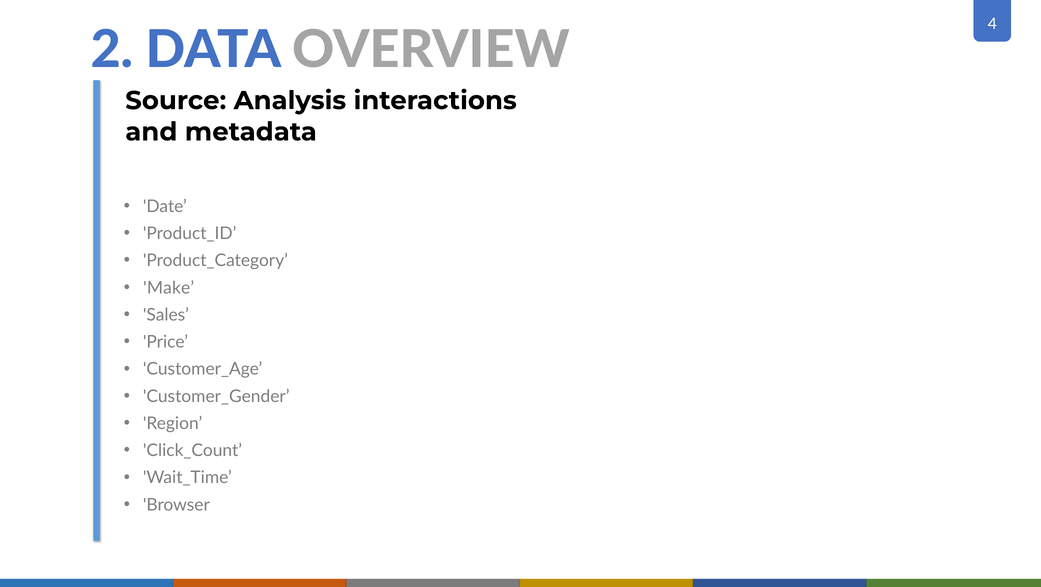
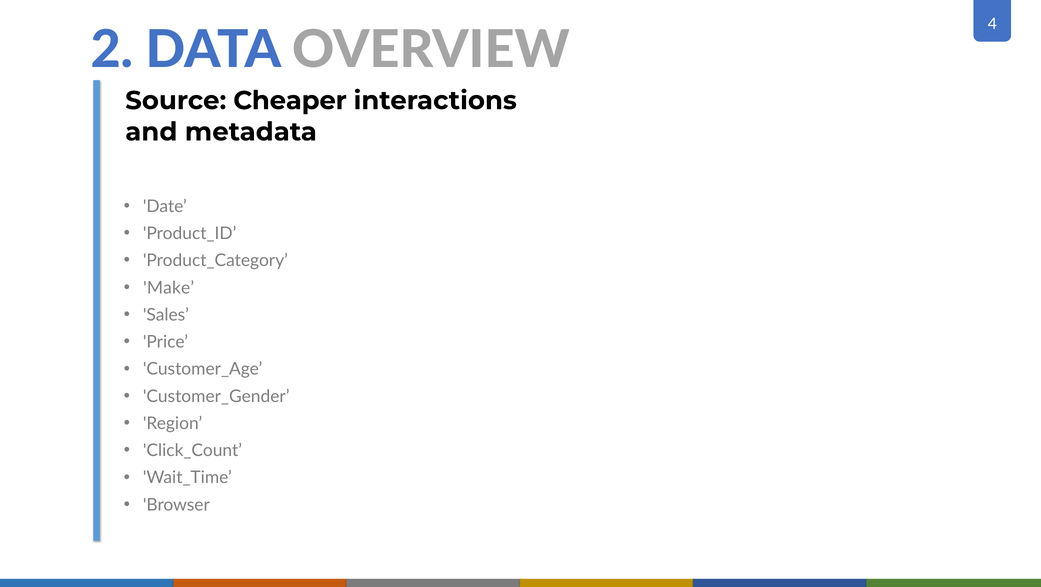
Analysis: Analysis -> Cheaper
